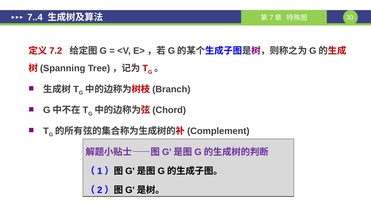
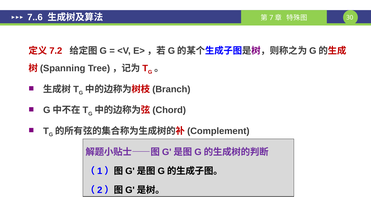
7..4: 7..4 -> 7..6
